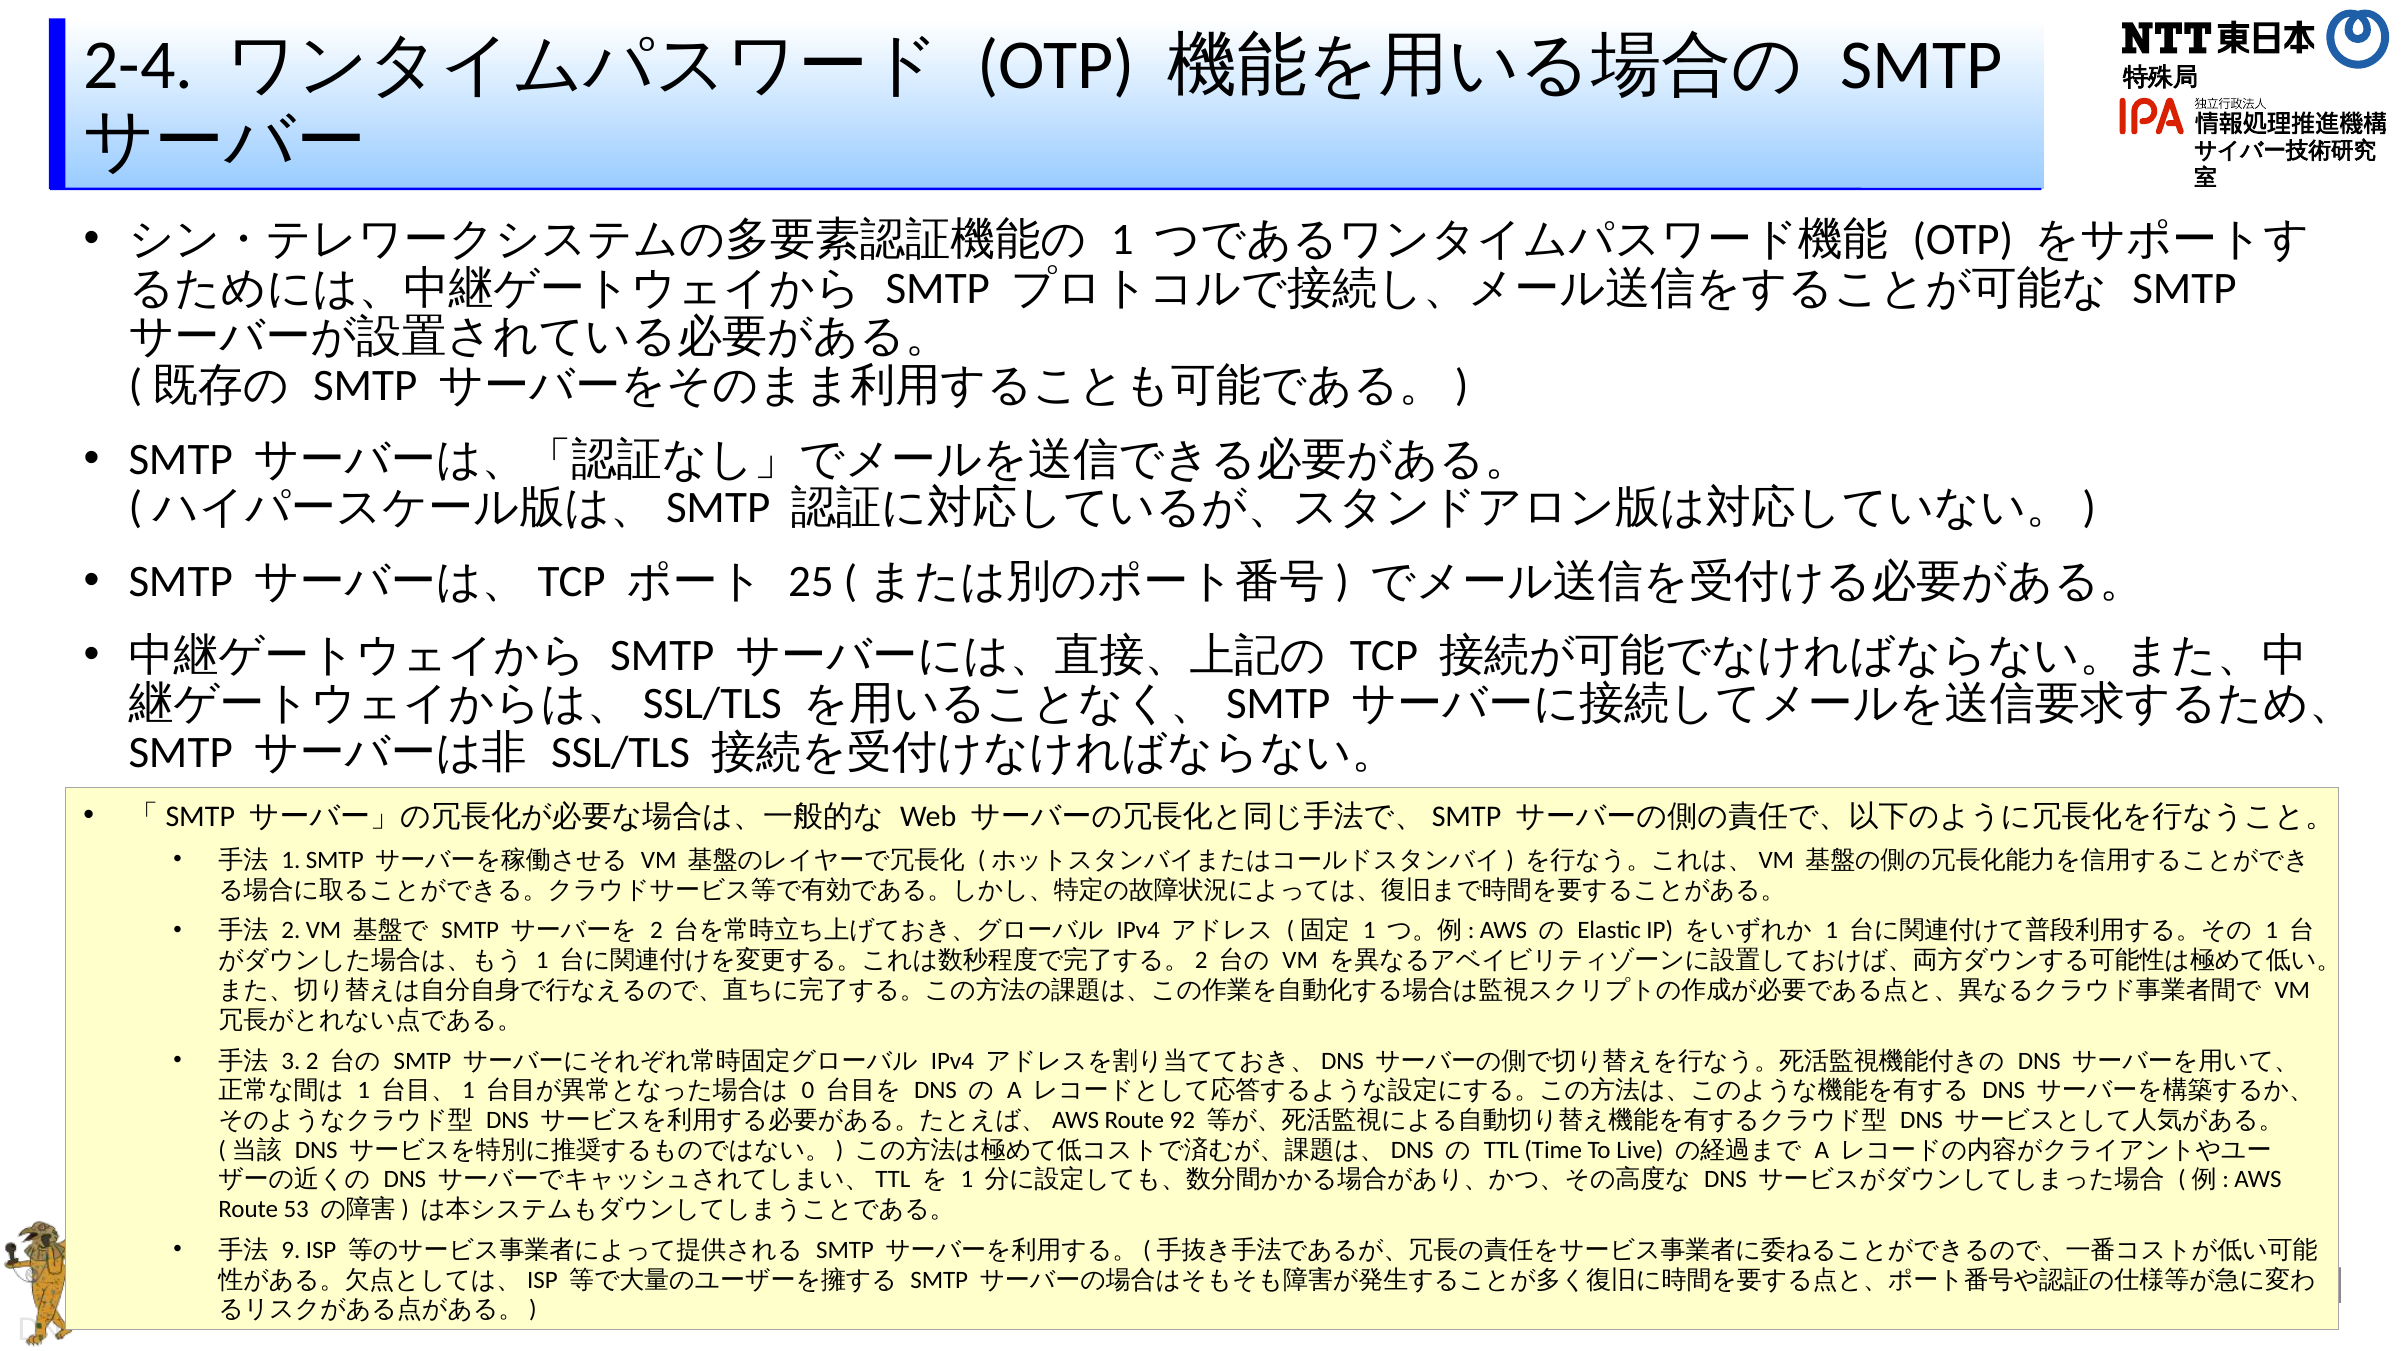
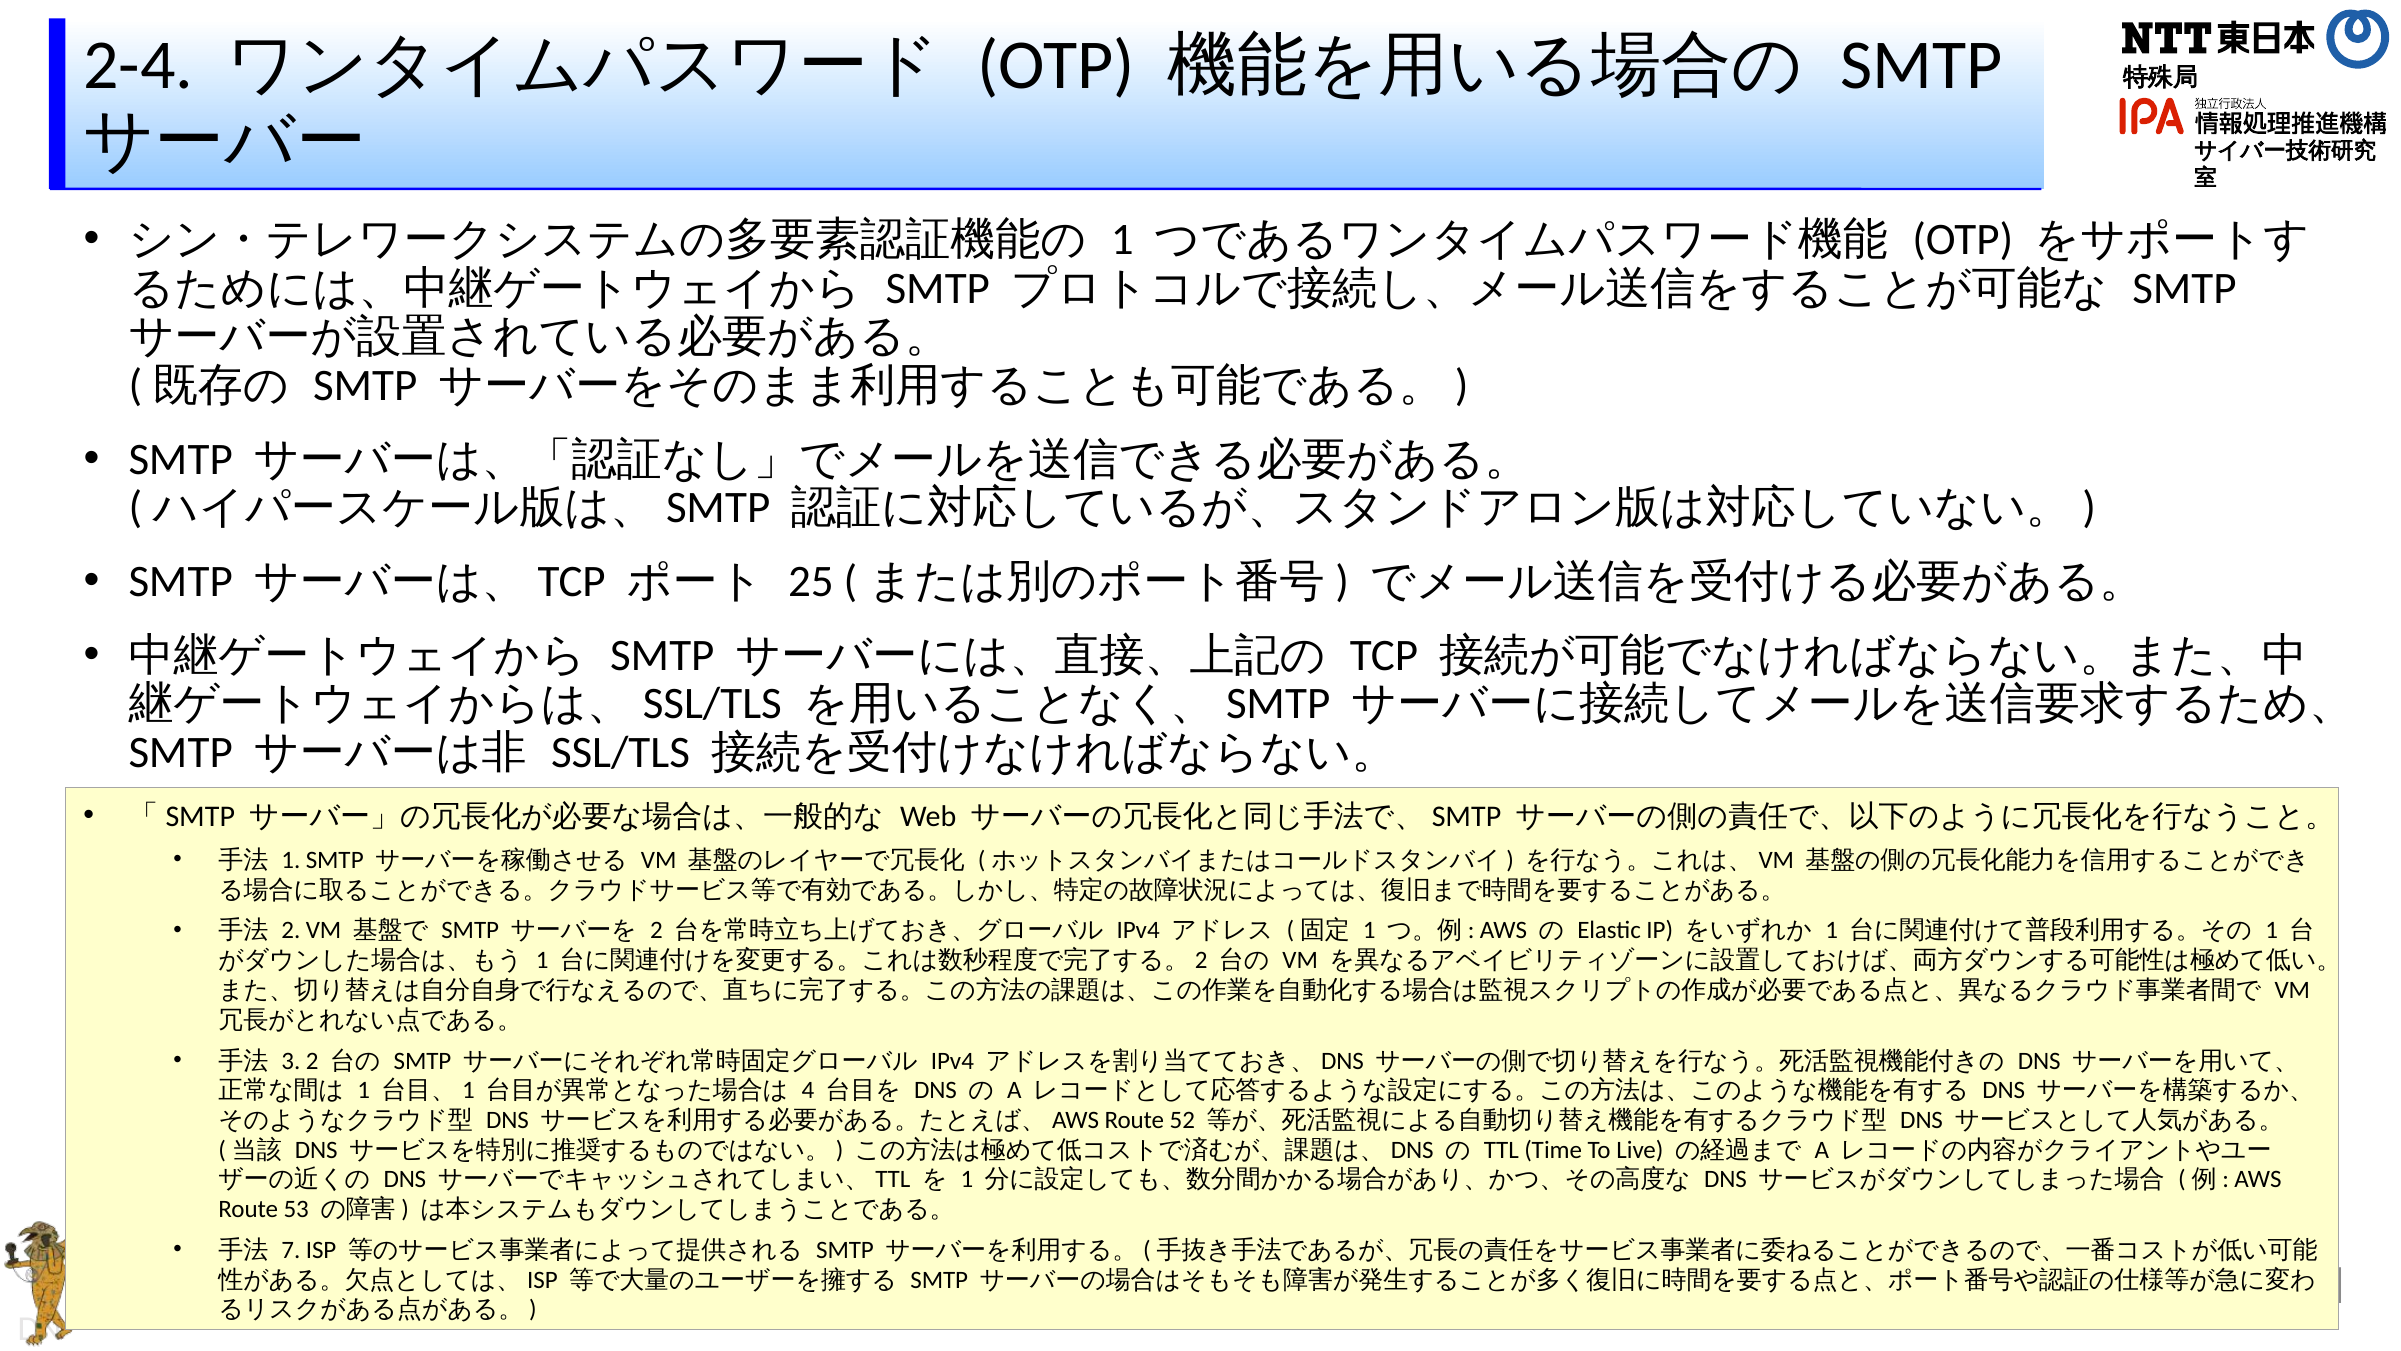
0: 0 -> 4
92: 92 -> 52
9: 9 -> 7
